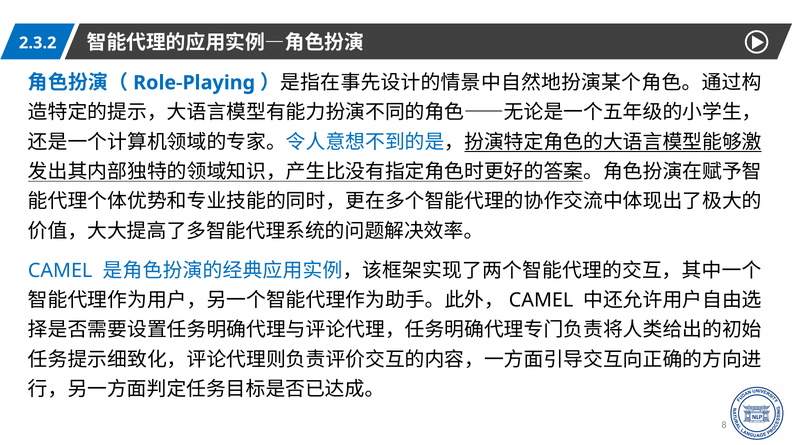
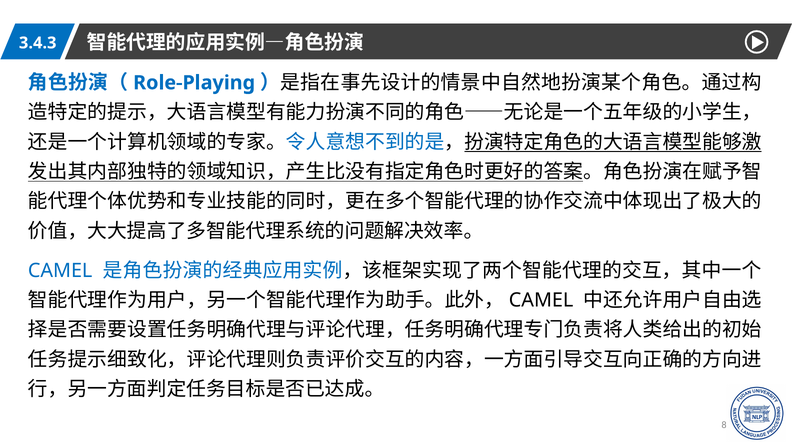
2.3.2: 2.3.2 -> 3.4.3
